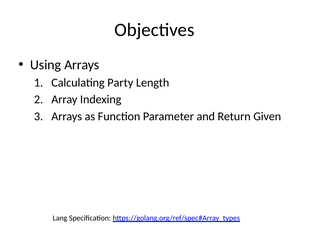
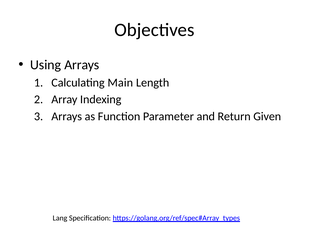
Party: Party -> Main
